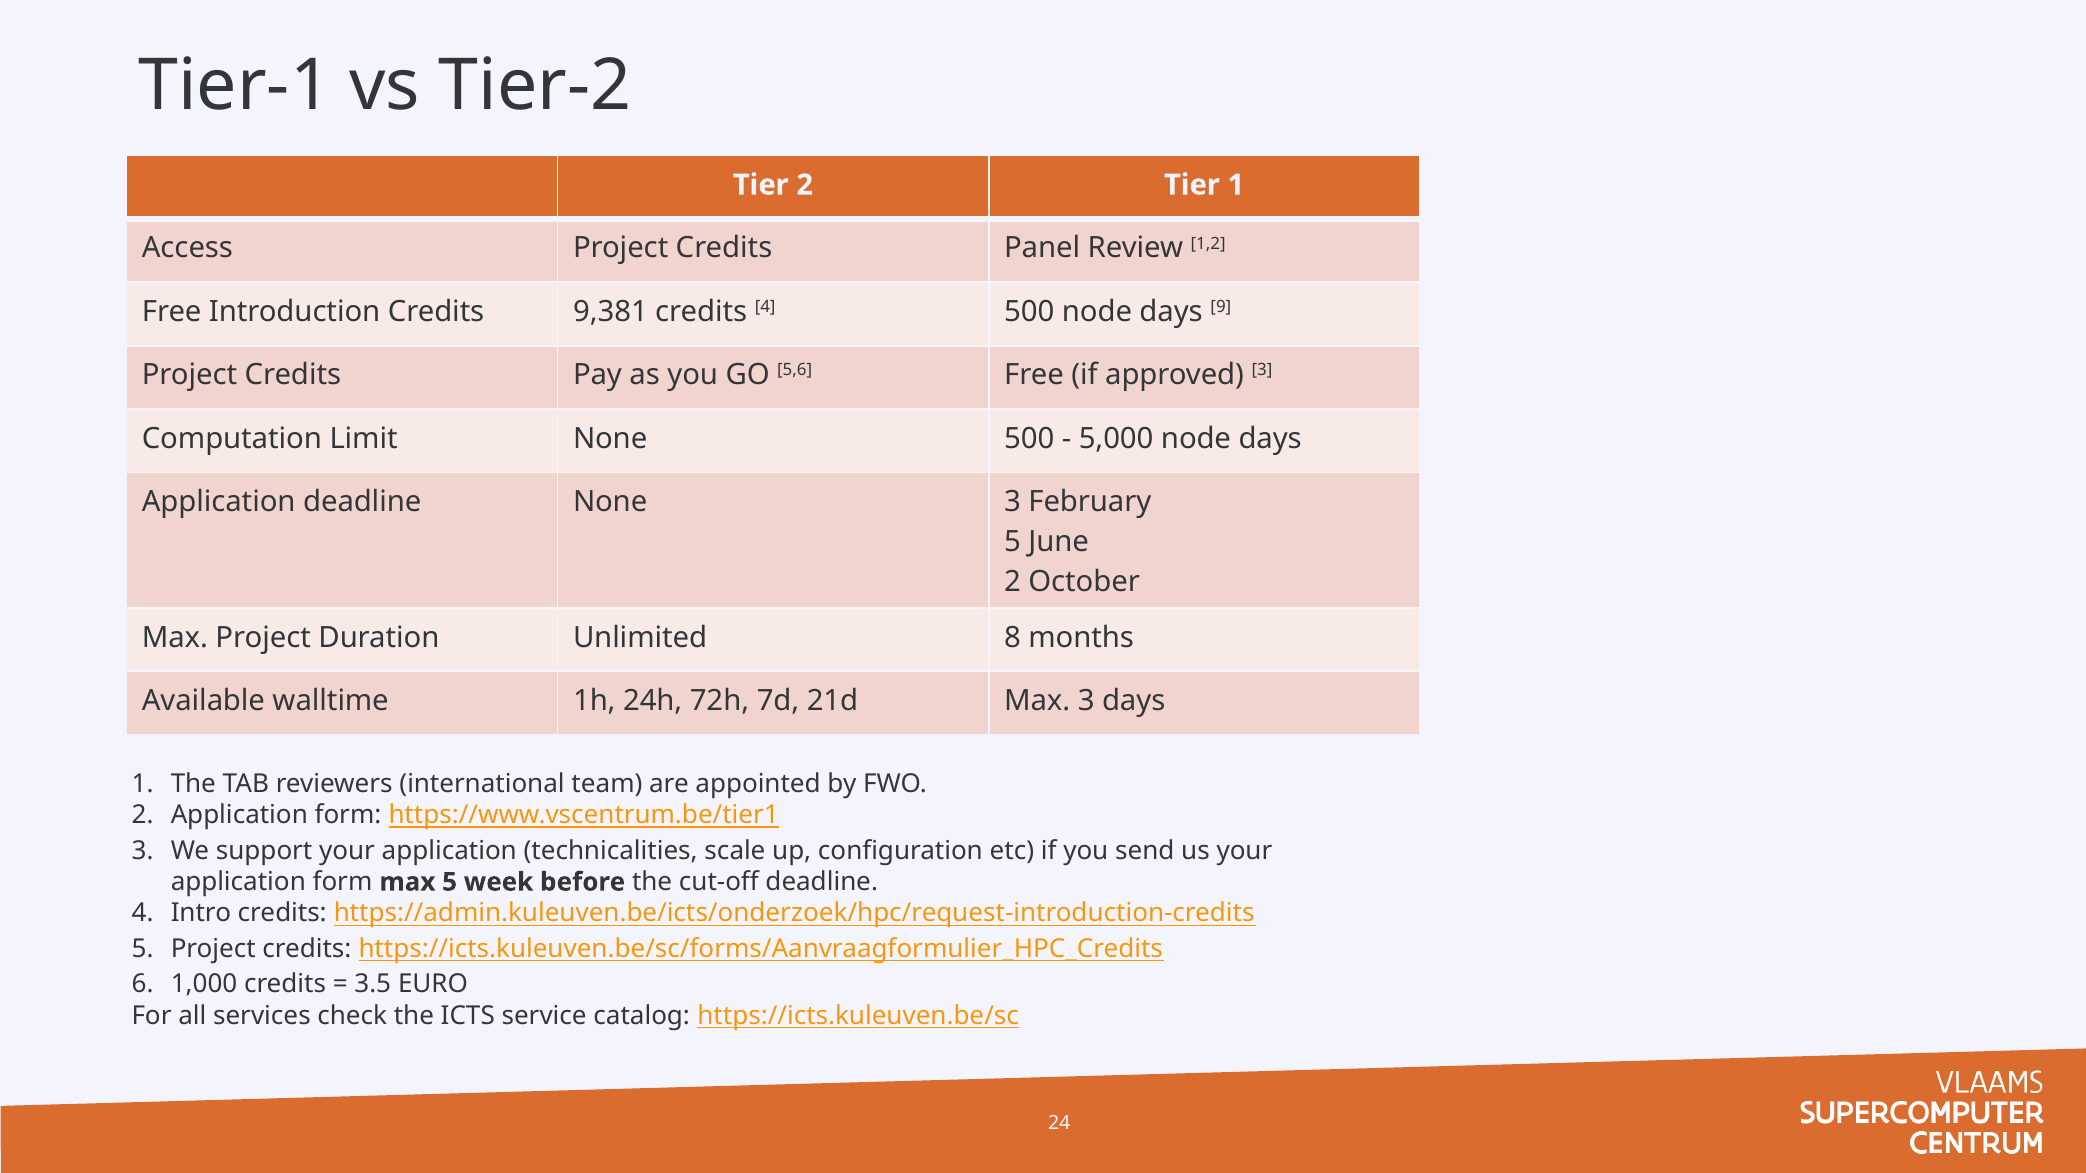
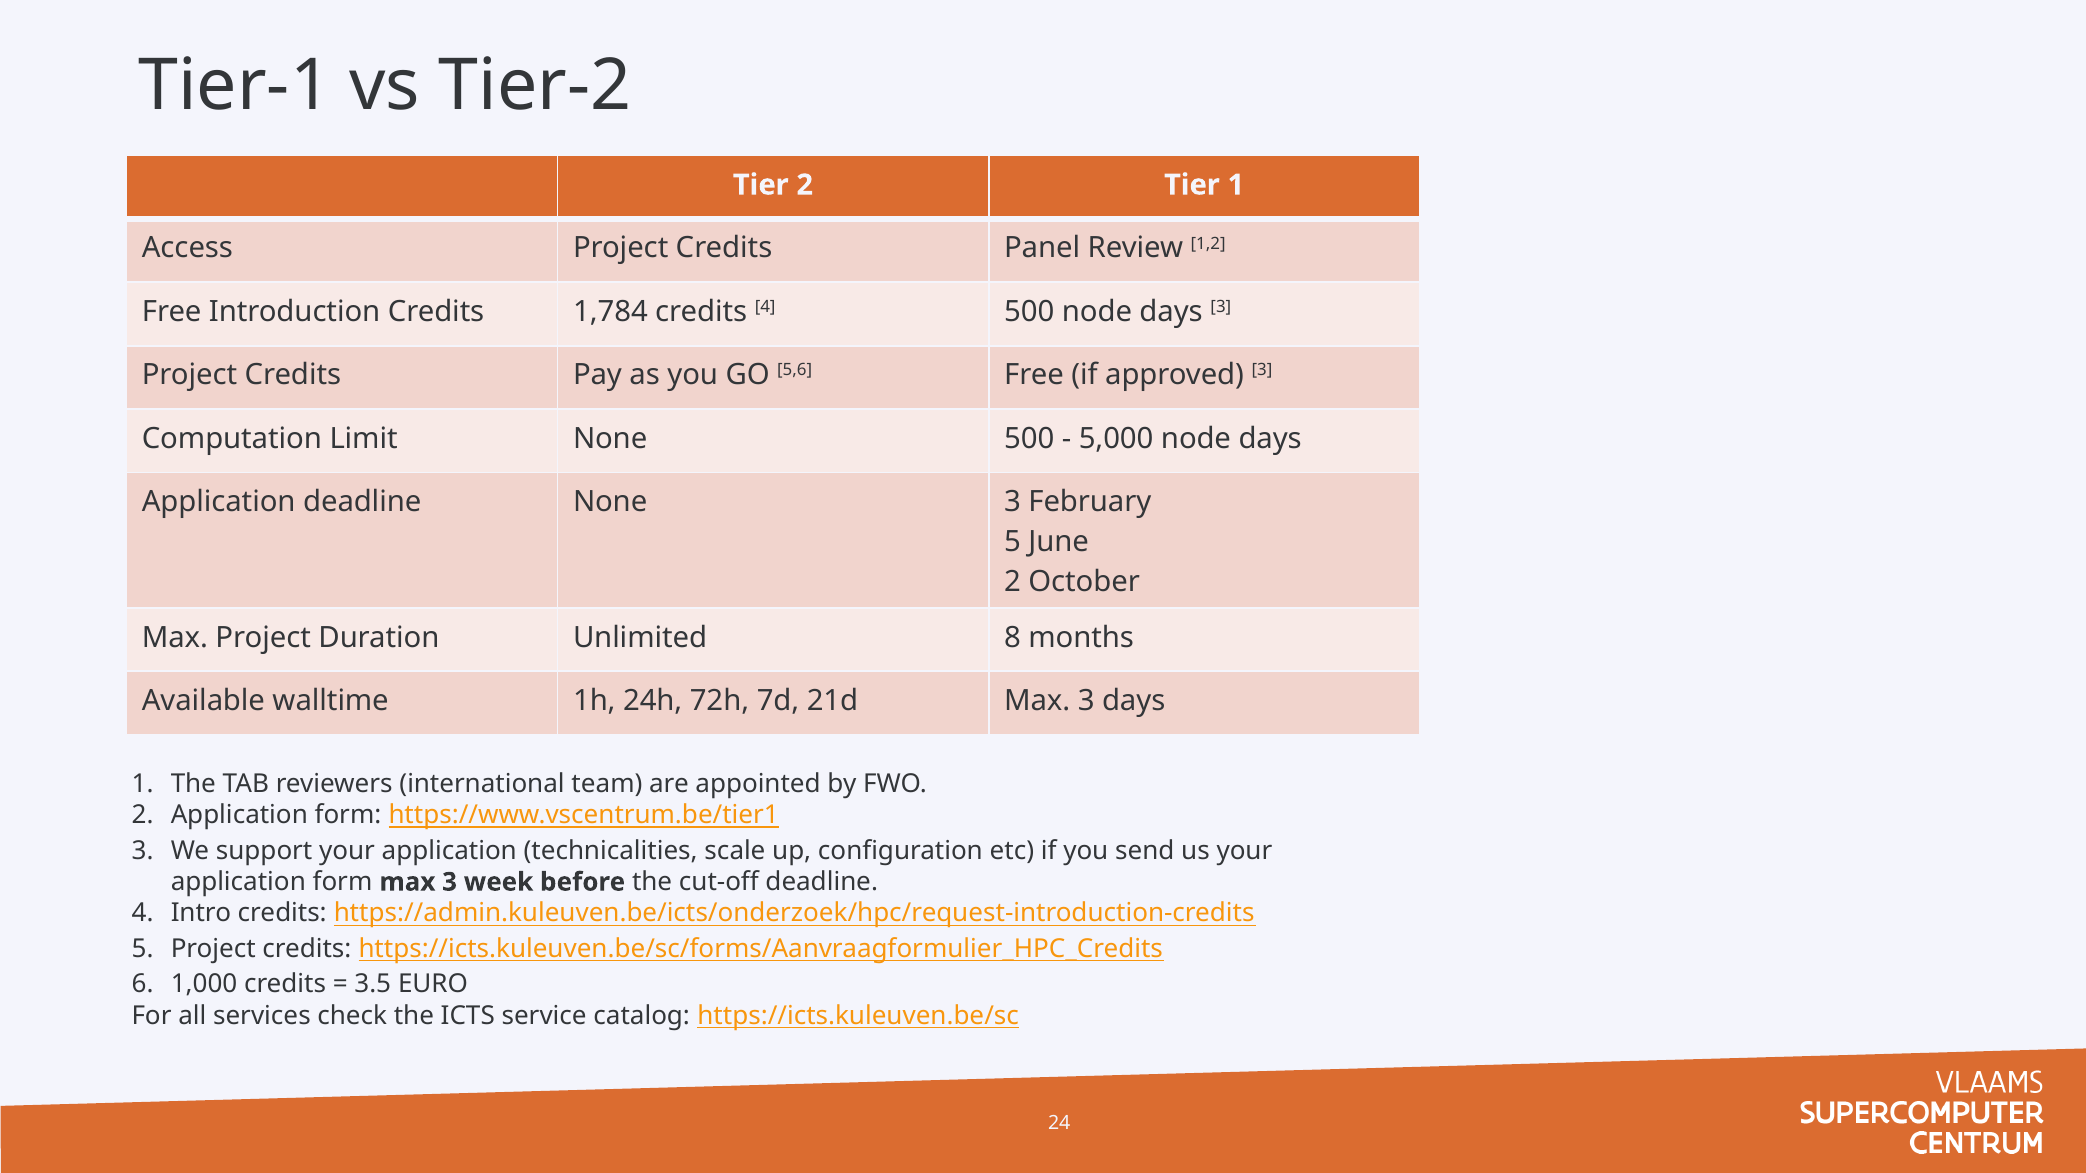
9,381: 9,381 -> 1,784
days 9: 9 -> 3
form max 5: 5 -> 3
